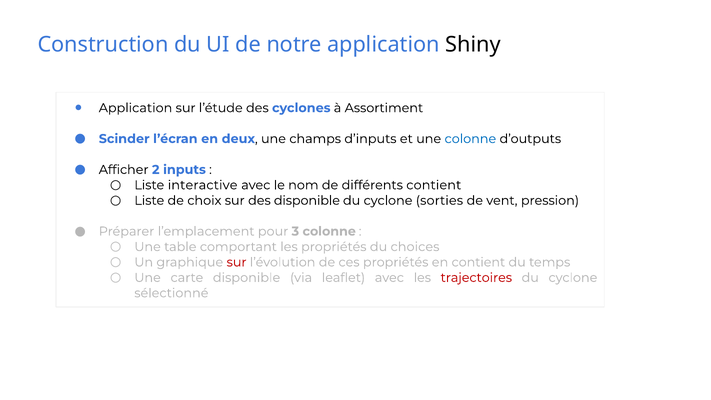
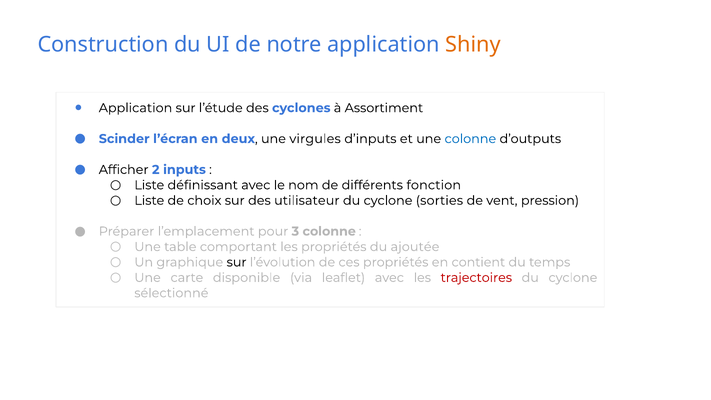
Shiny colour: black -> orange
champs: champs -> virgules
interactive: interactive -> définissant
différents contient: contient -> fonction
des disponible: disponible -> utilisateur
choices: choices -> ajoutée
sur at (237, 262) colour: red -> black
